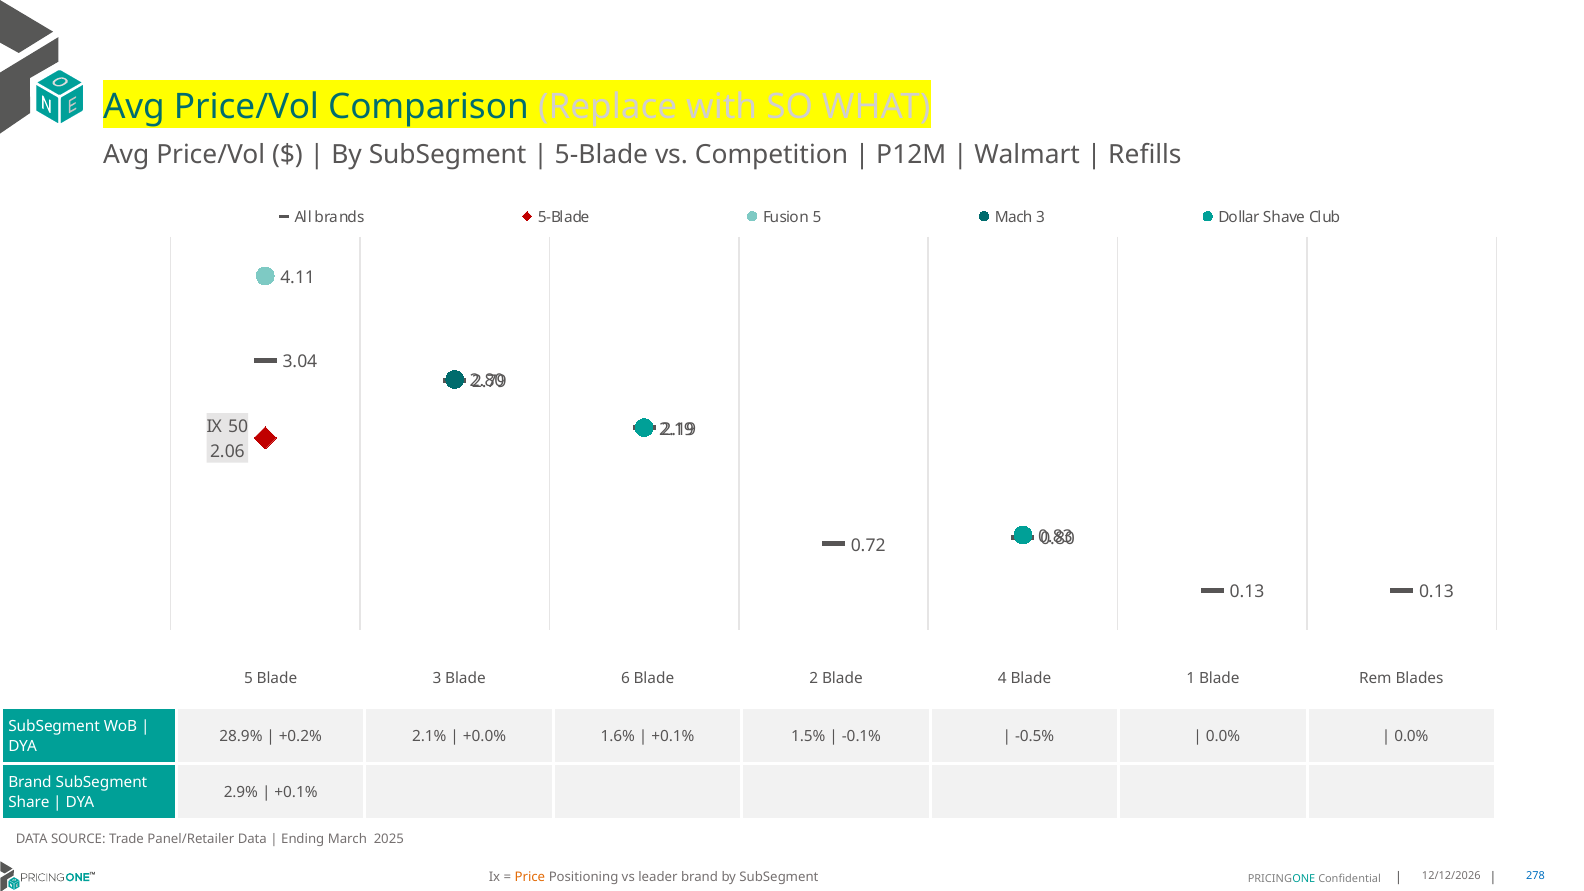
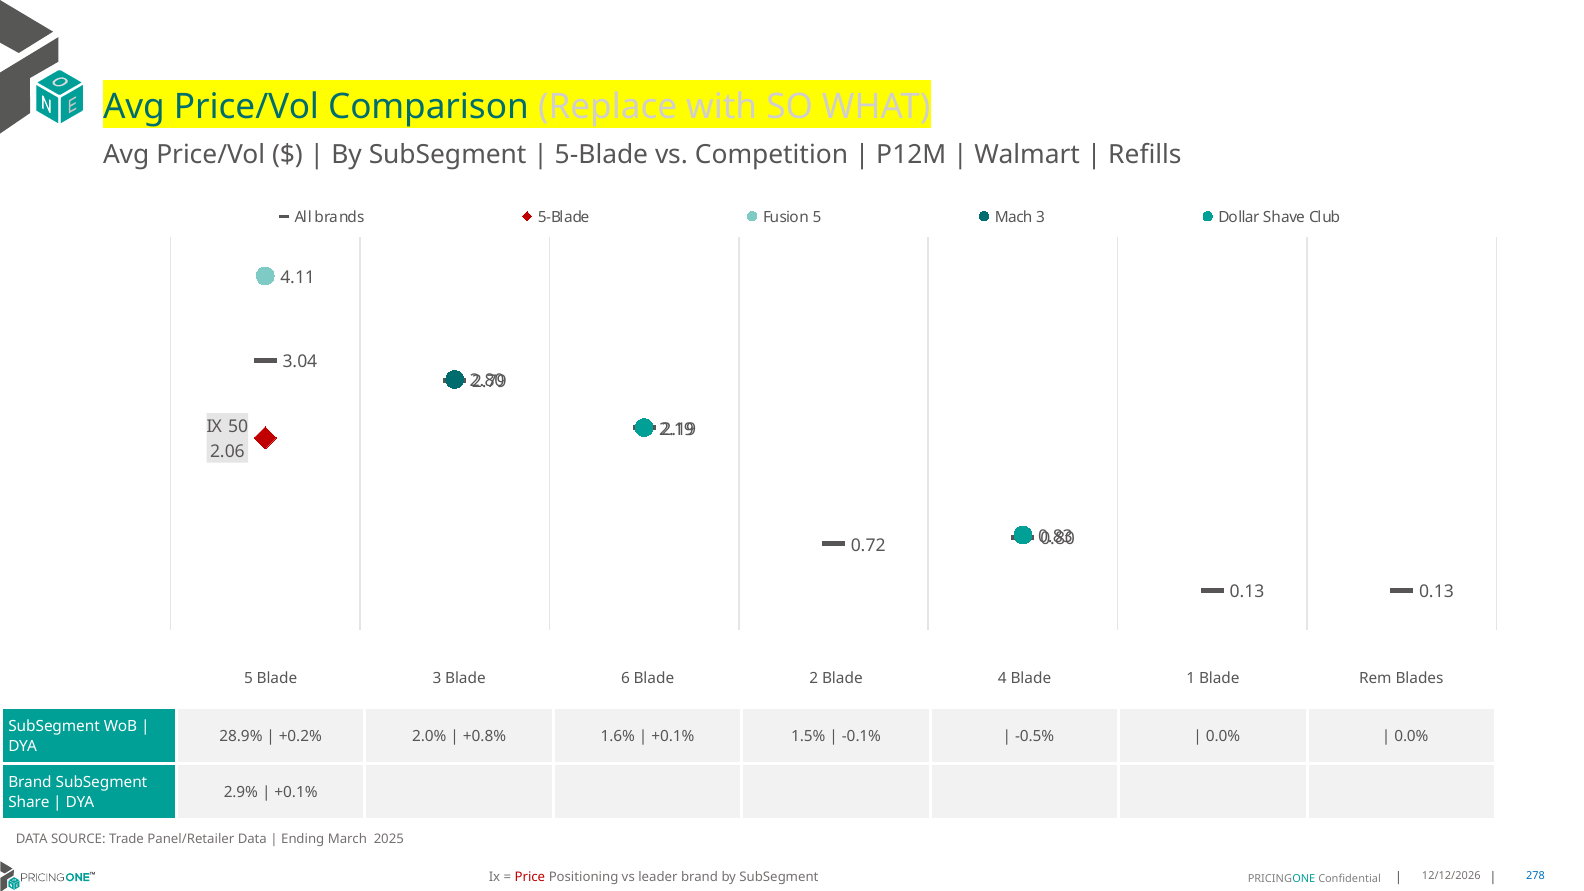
2.1%: 2.1% -> 2.0%
+0.0%: +0.0% -> +0.8%
Price colour: orange -> red
